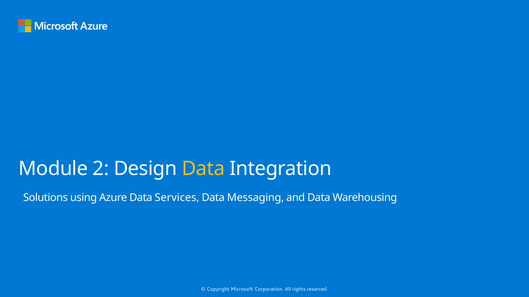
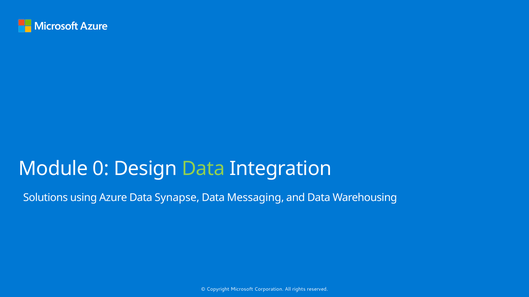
2: 2 -> 0
Data at (203, 169) colour: yellow -> light green
Services: Services -> Synapse
